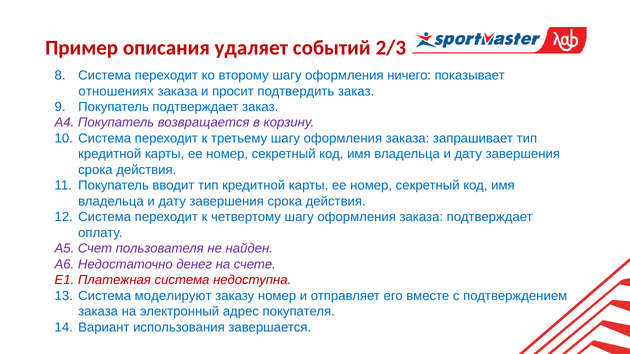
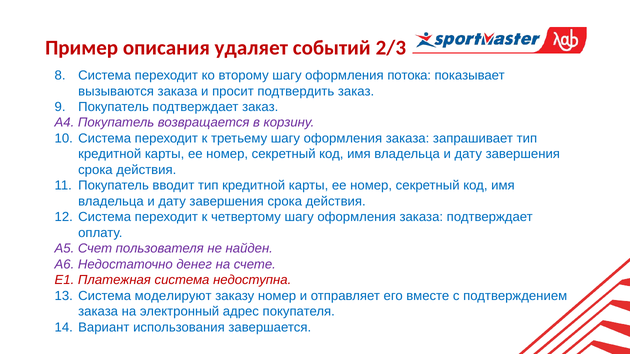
ничего: ничего -> потока
отношениях: отношениях -> вызываются
